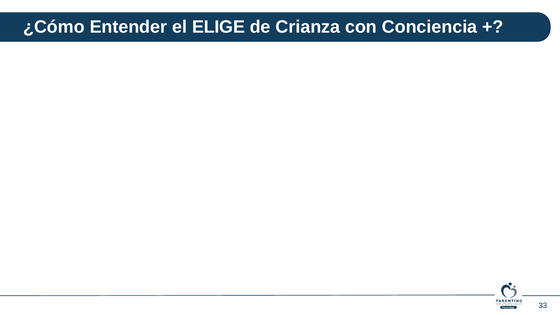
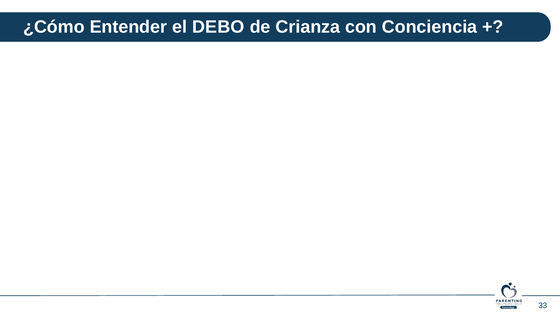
ELIGE: ELIGE -> DEBO
